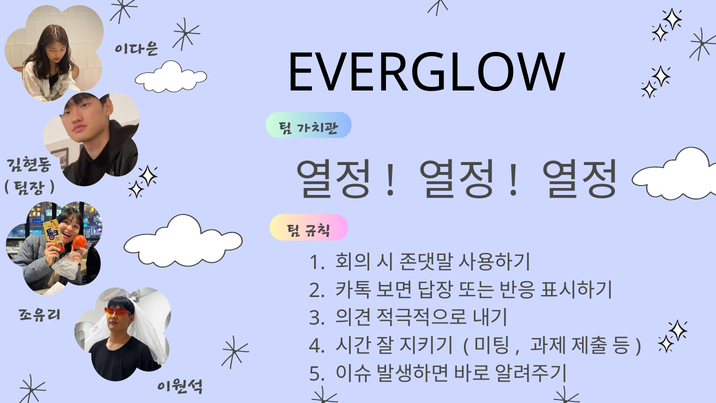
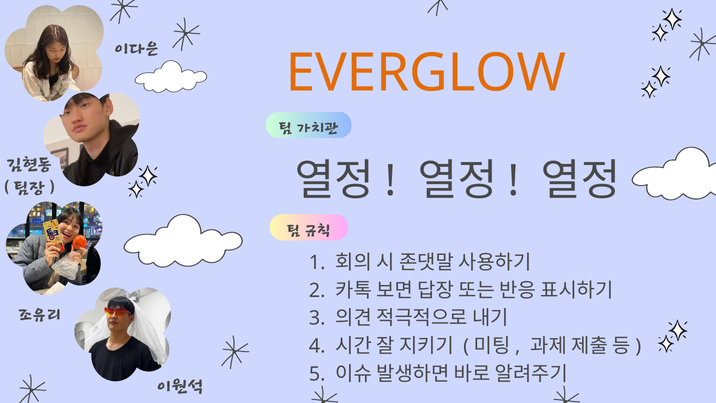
EVERGLOW colour: black -> orange
